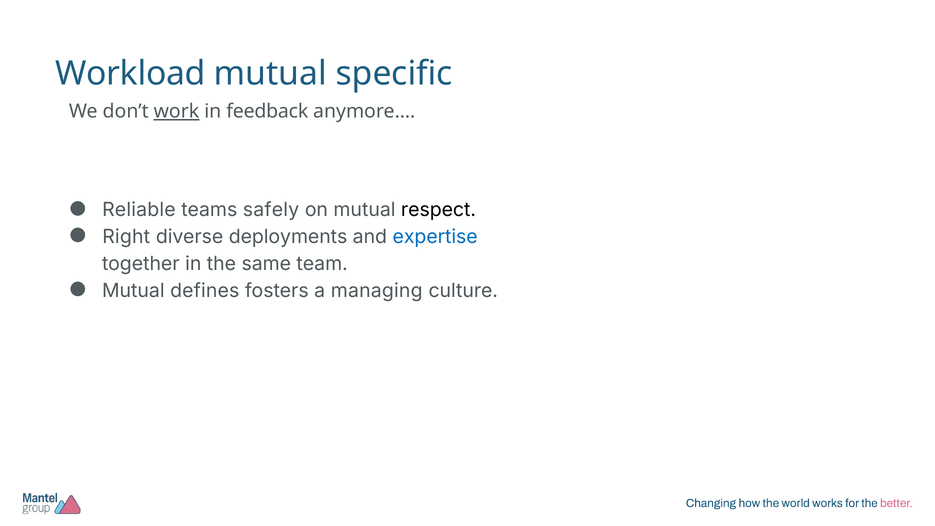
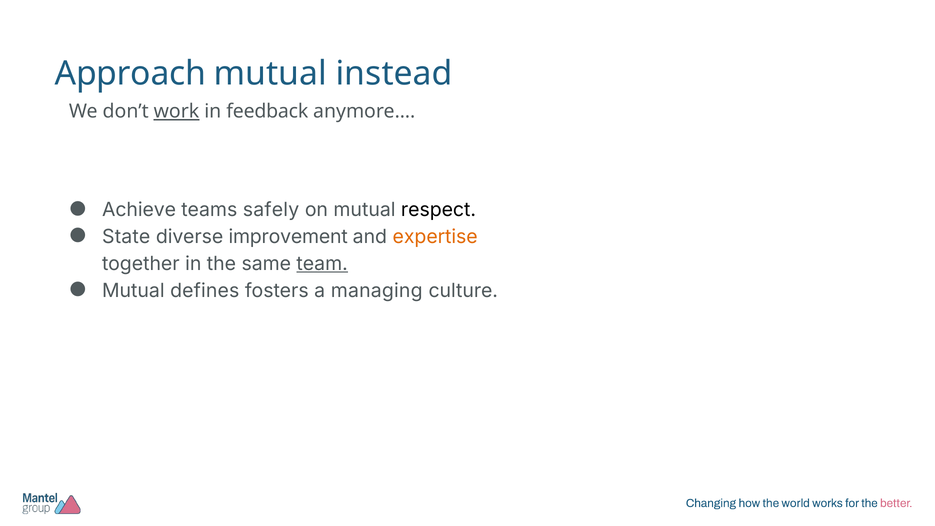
Workload: Workload -> Approach
specific: specific -> instead
Reliable: Reliable -> Achieve
Right: Right -> State
deployments: deployments -> improvement
expertise colour: blue -> orange
team underline: none -> present
